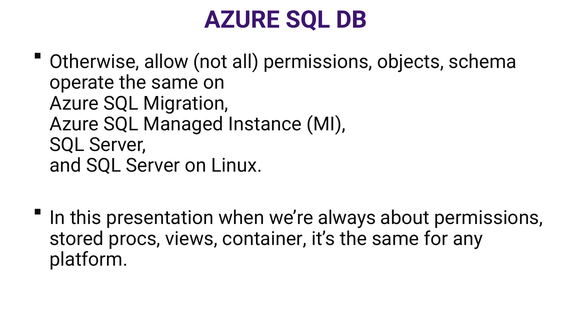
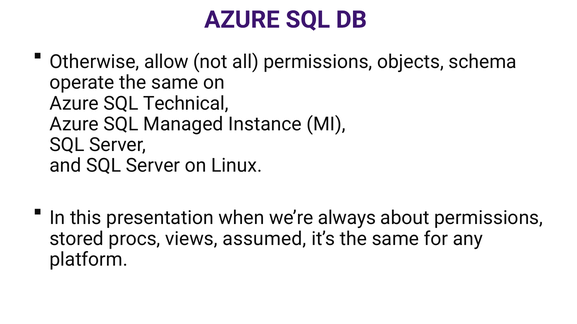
Migration: Migration -> Technical
container: container -> assumed
